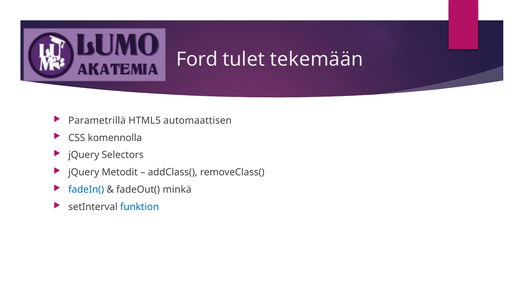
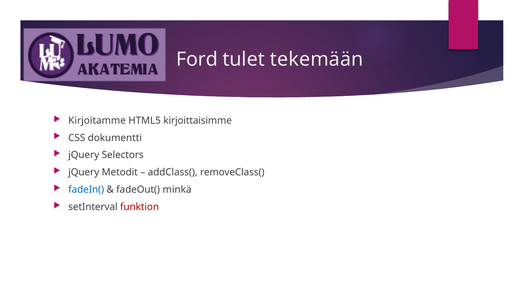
Parametrillä: Parametrillä -> Kirjoitamme
automaattisen: automaattisen -> kirjoittaisimme
komennolla: komennolla -> dokumentti
funktion colour: blue -> red
